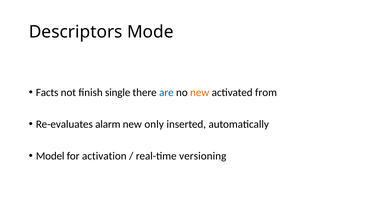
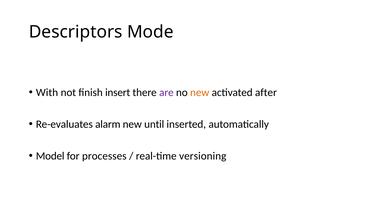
Facts: Facts -> With
single: single -> insert
are colour: blue -> purple
from: from -> after
only: only -> until
activation: activation -> processes
